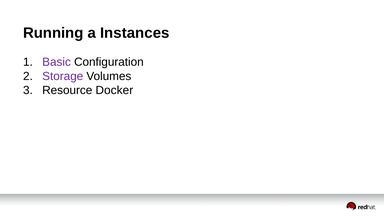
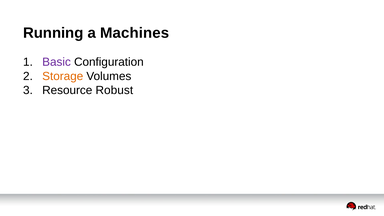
Instances: Instances -> Machines
Storage colour: purple -> orange
Docker: Docker -> Robust
